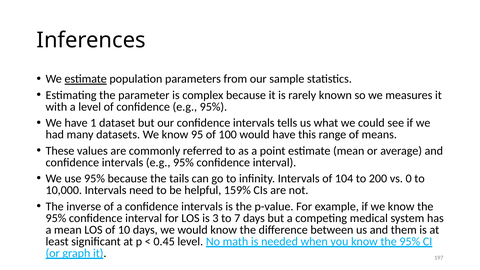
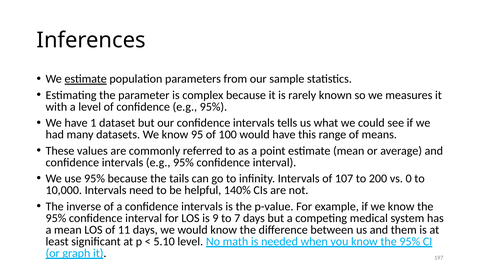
104: 104 -> 107
159%: 159% -> 140%
3: 3 -> 9
10: 10 -> 11
0.45: 0.45 -> 5.10
